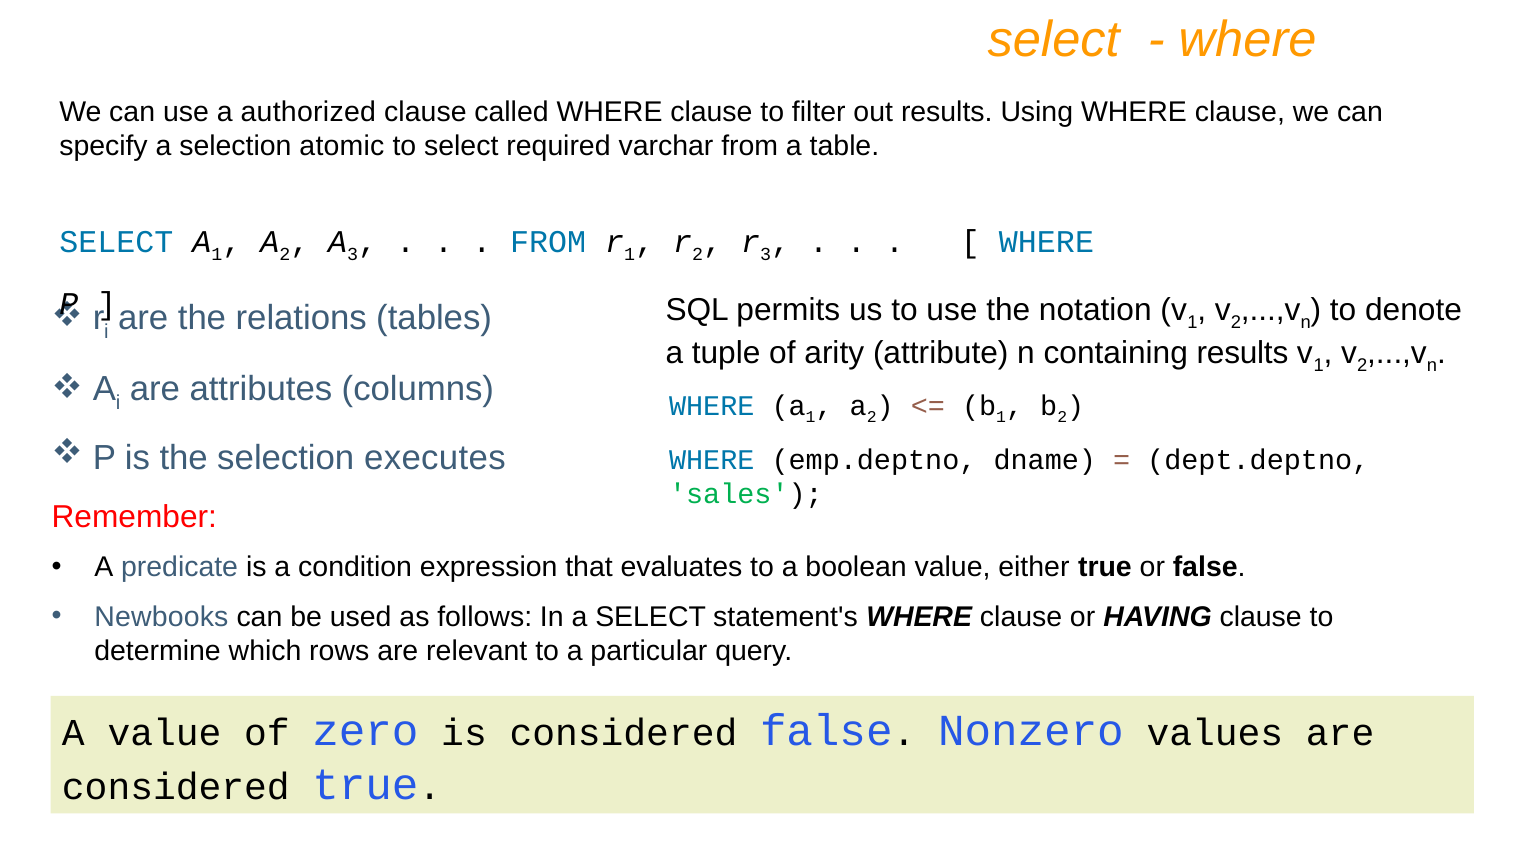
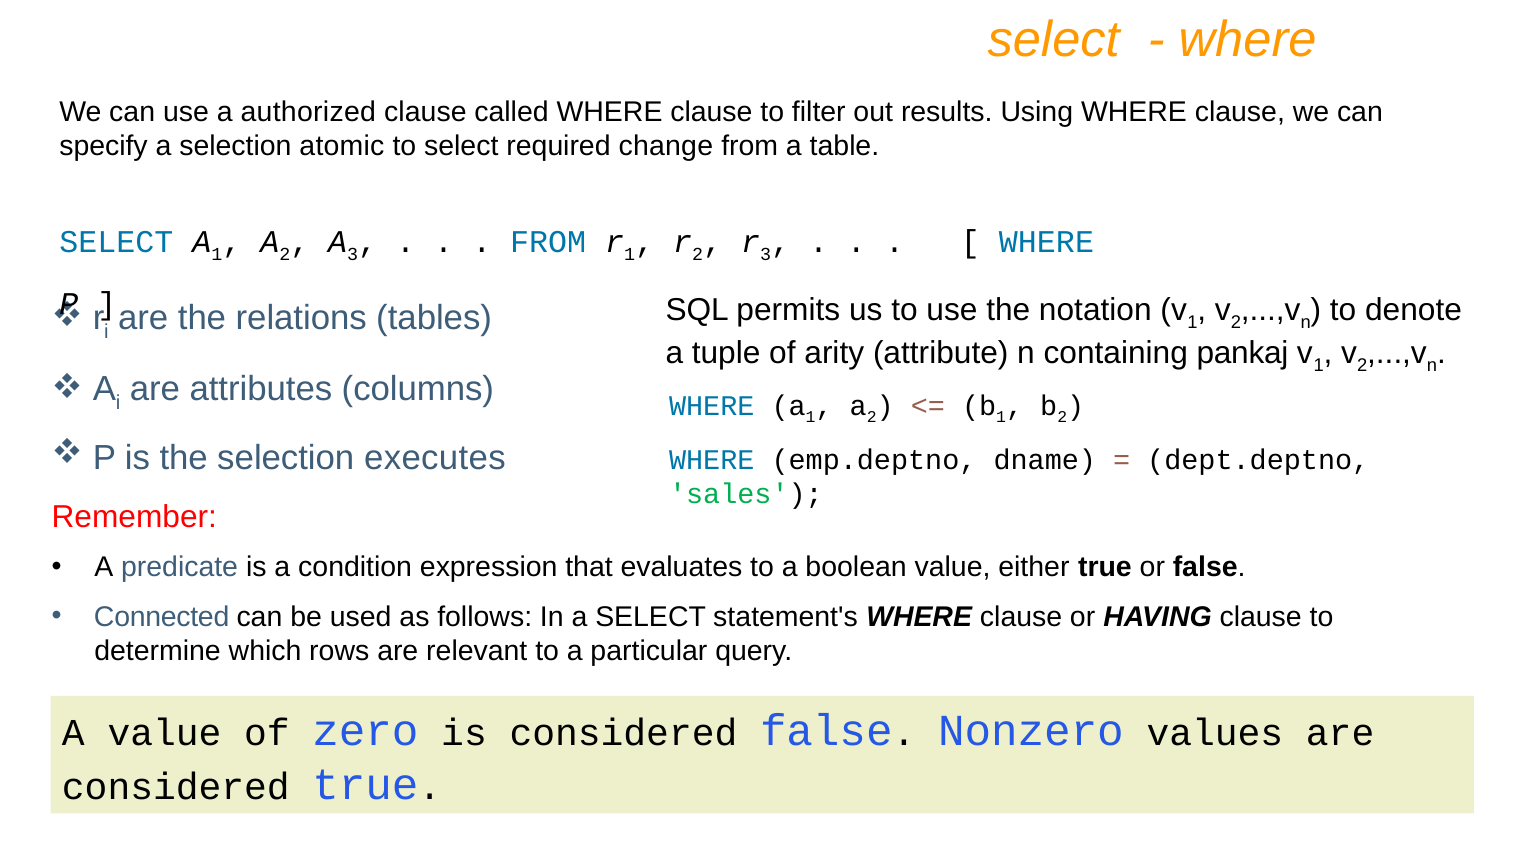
varchar: varchar -> change
containing results: results -> pankaj
Newbooks: Newbooks -> Connected
